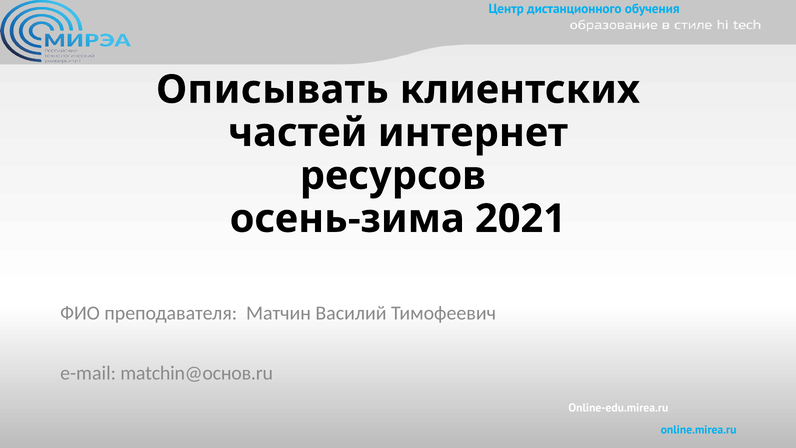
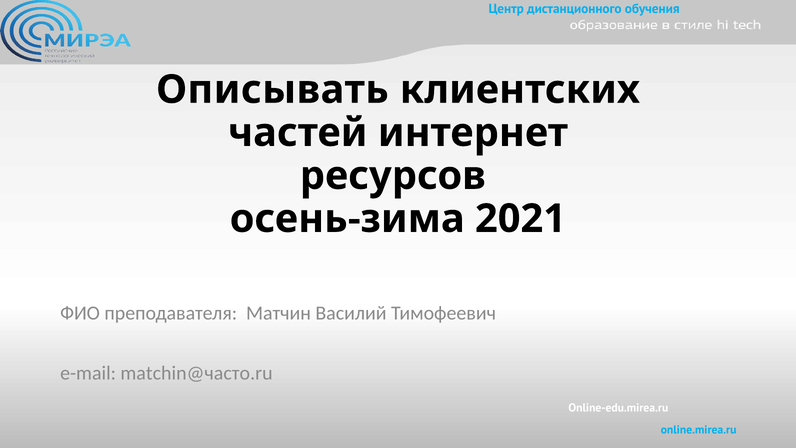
matchin@основ.ru: matchin@основ.ru -> matchin@часто.ru
